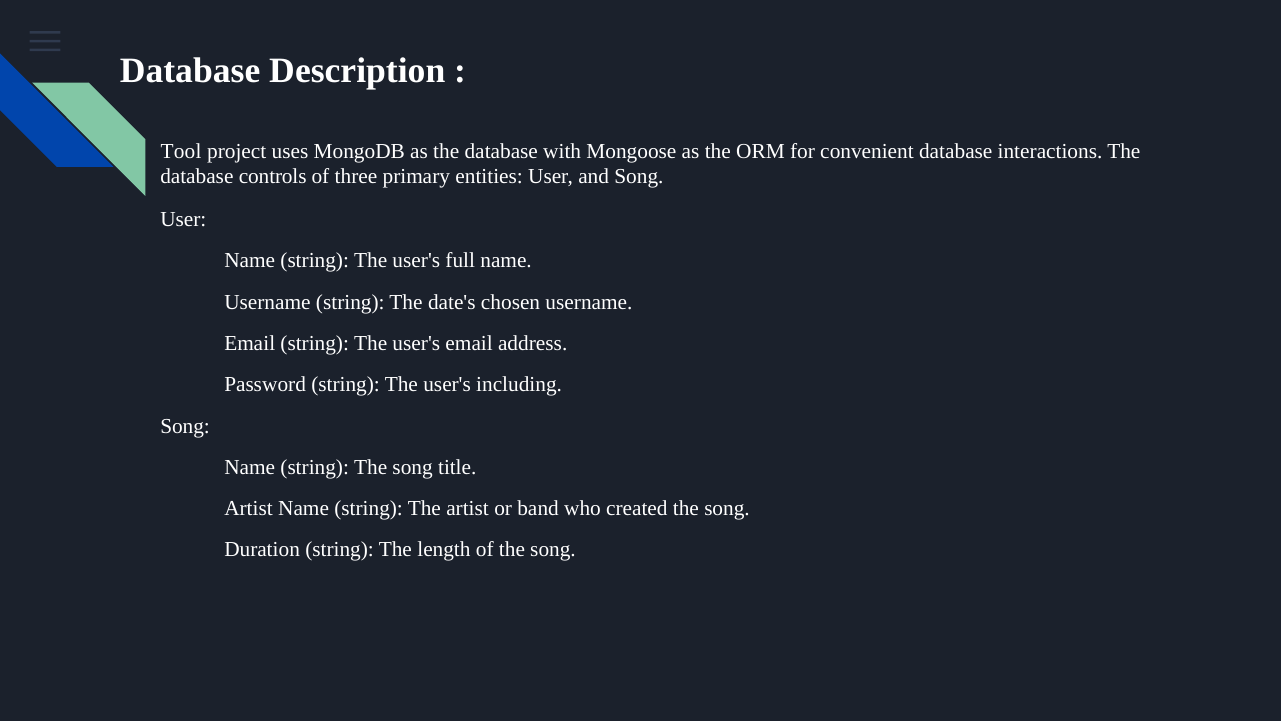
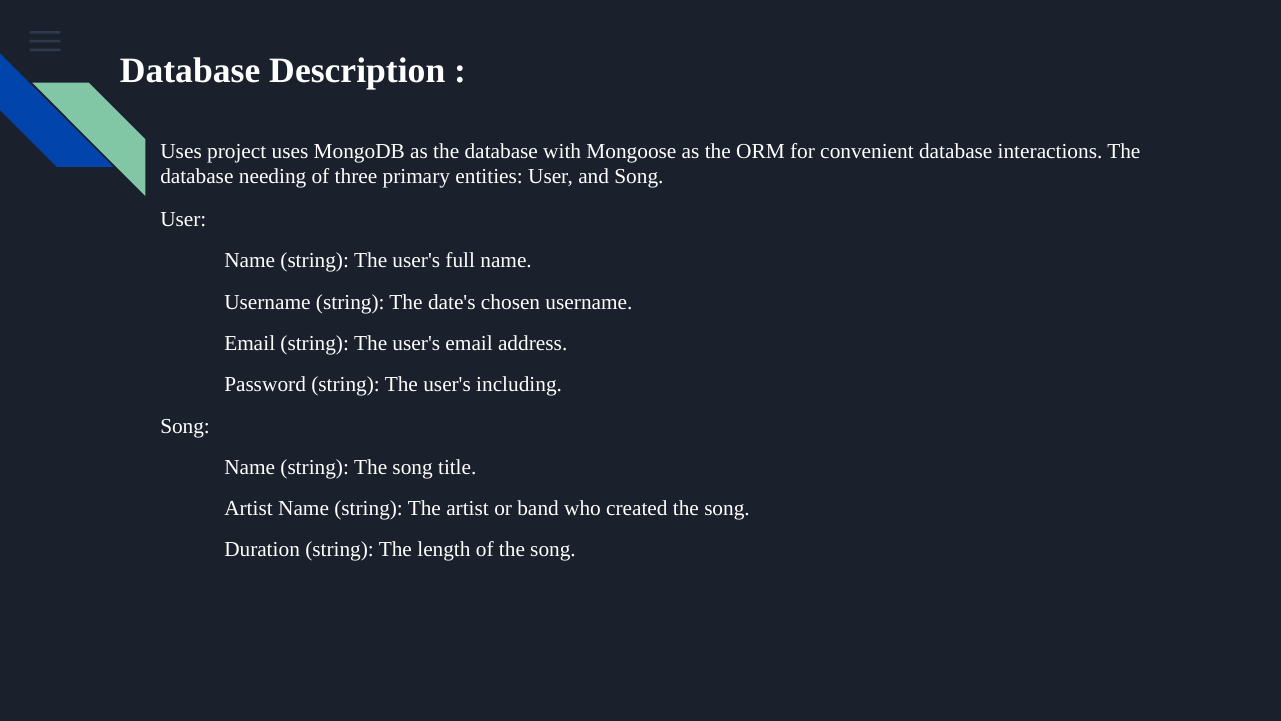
Tool at (181, 151): Tool -> Uses
controls: controls -> needing
